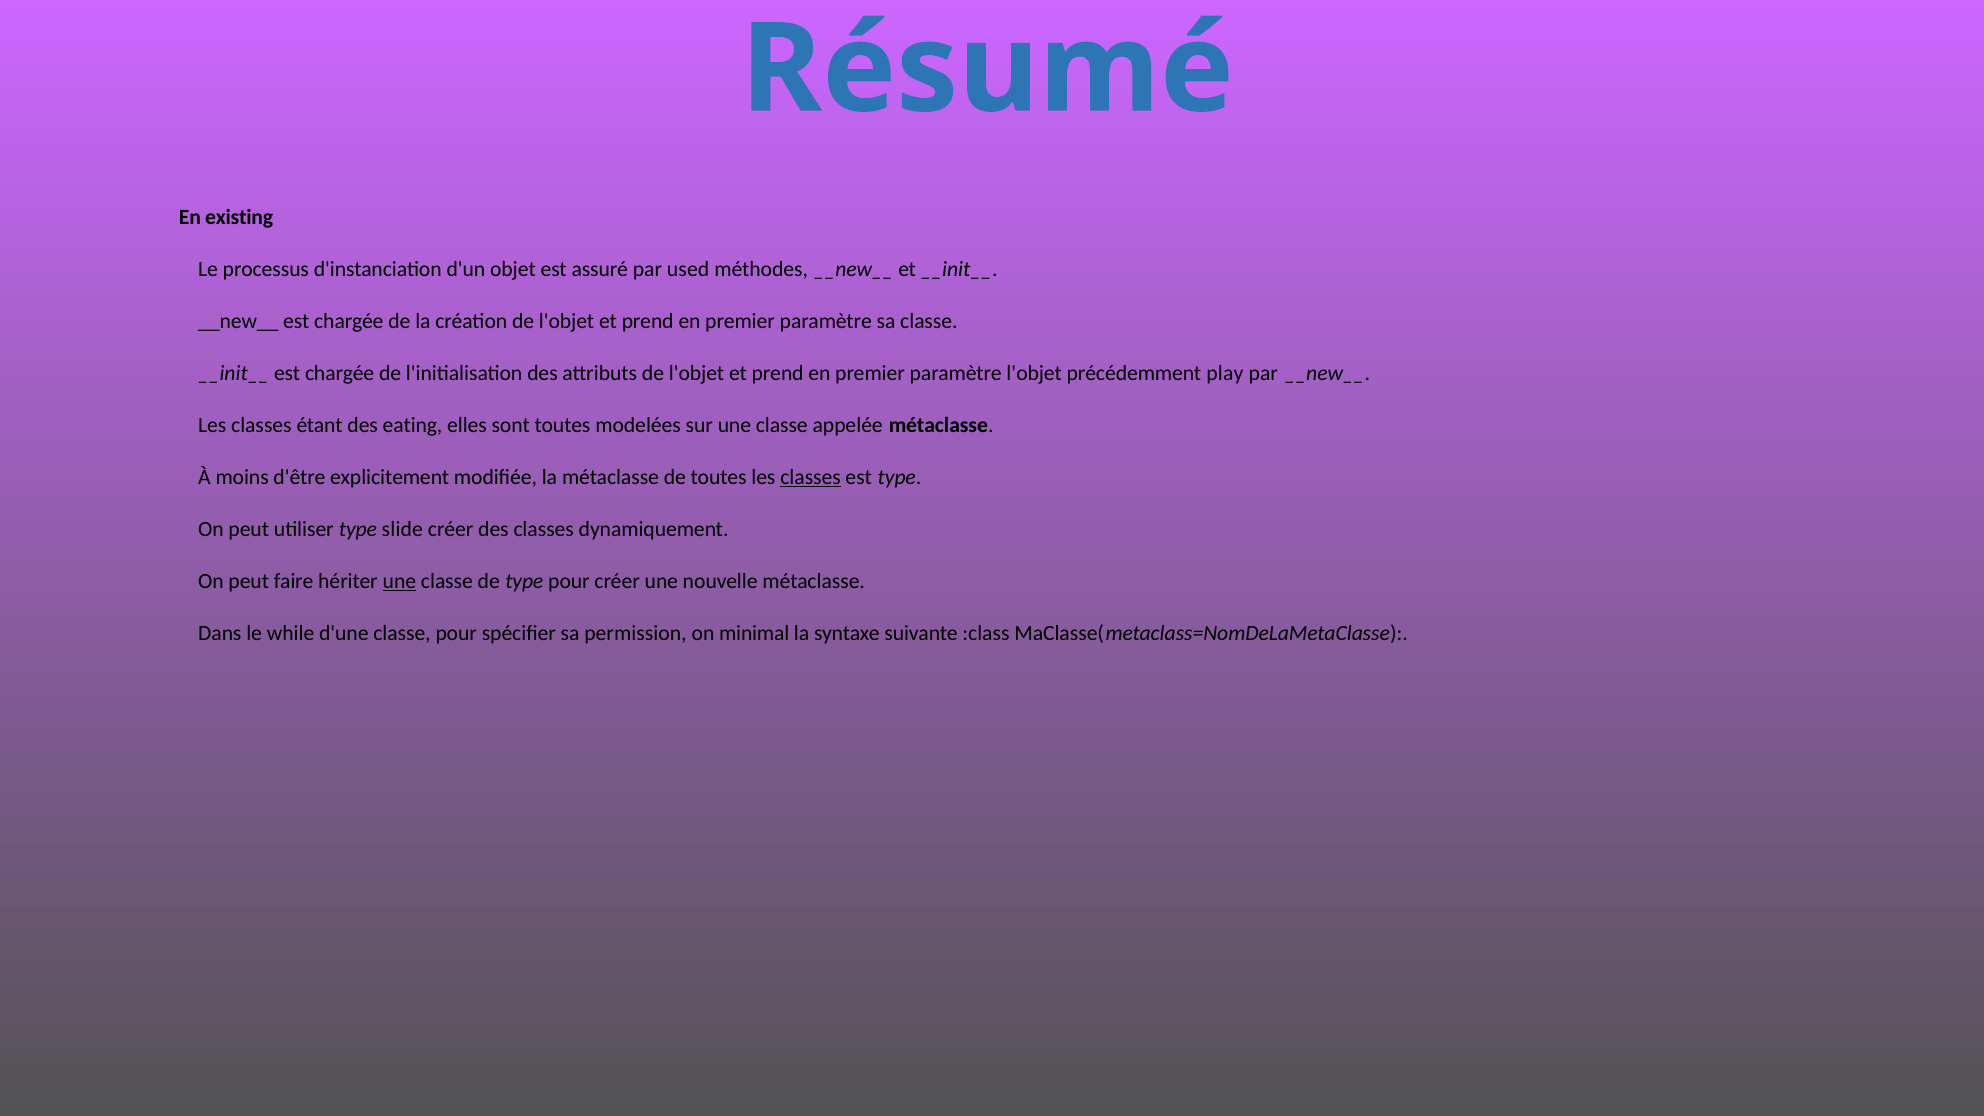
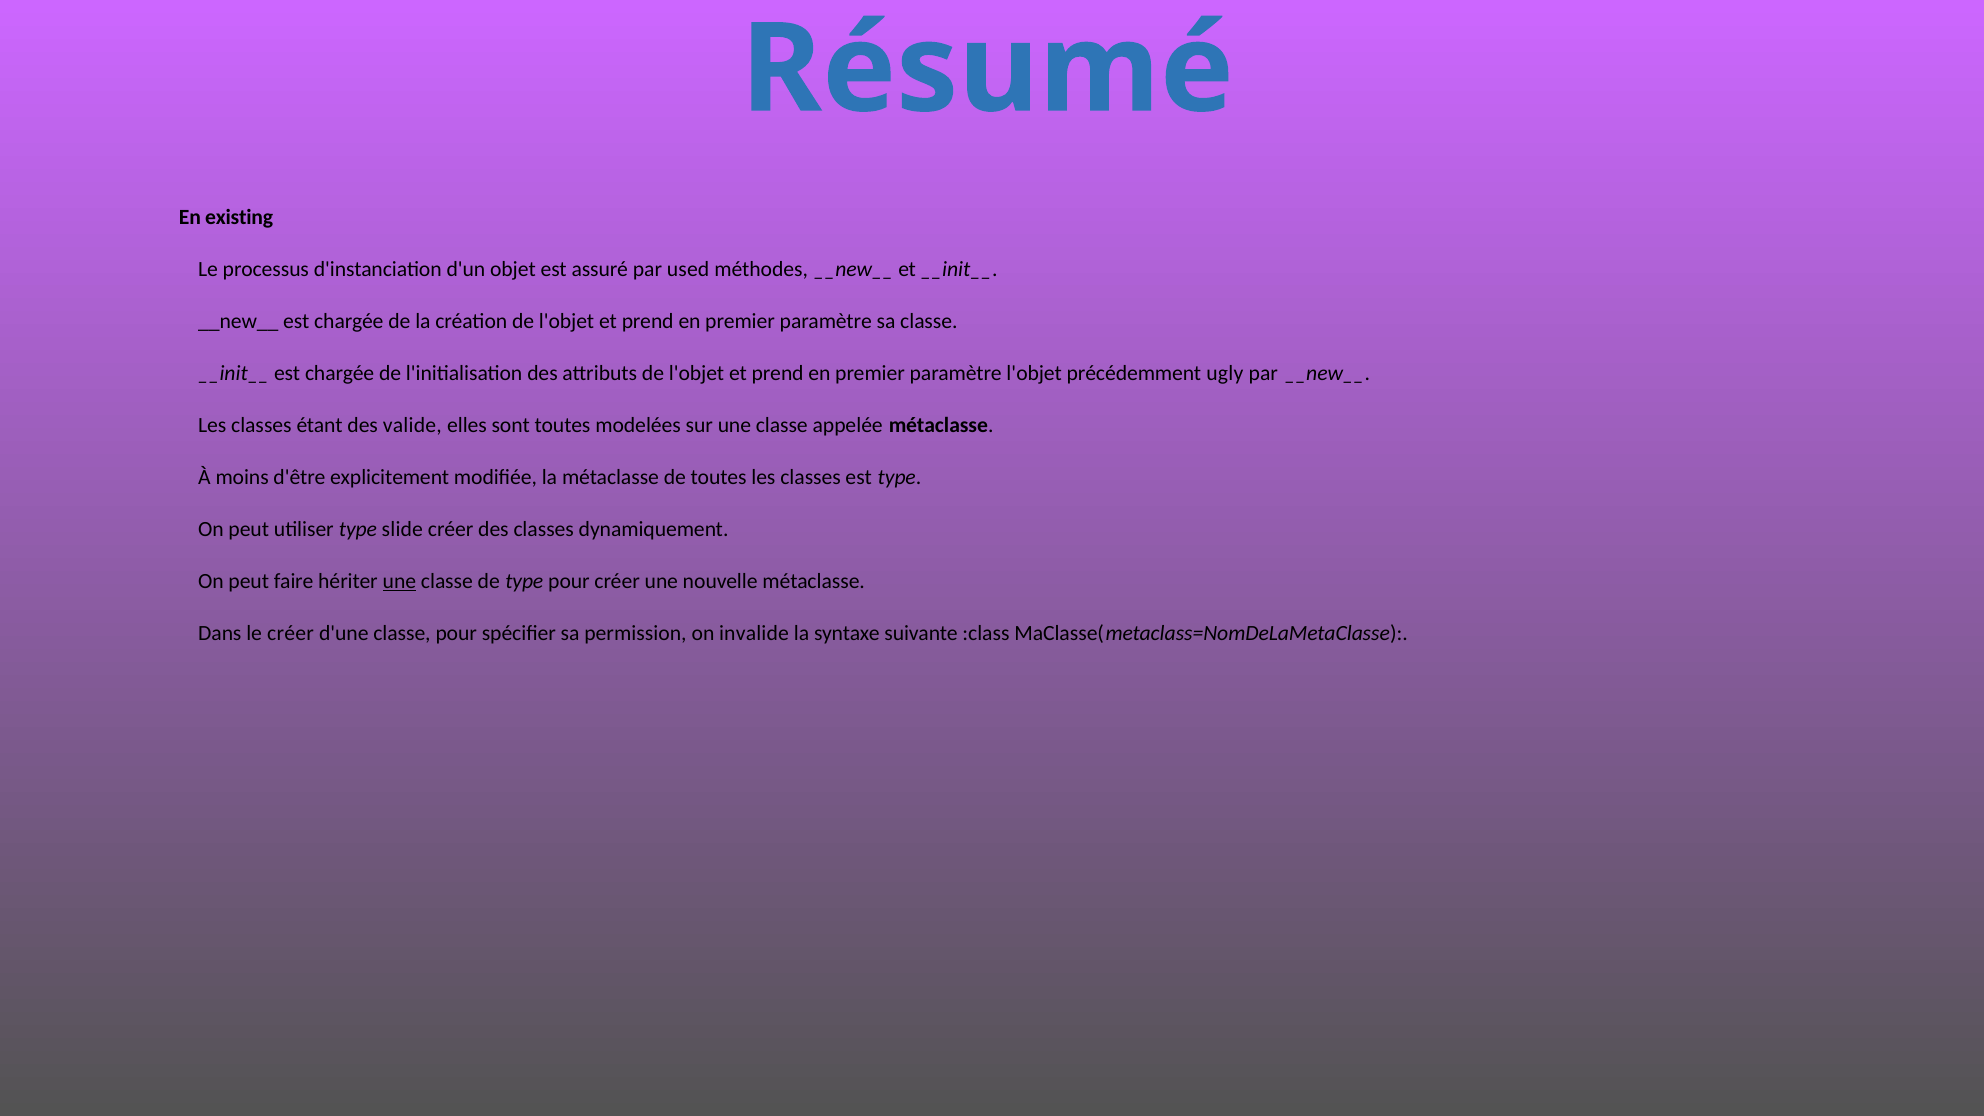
play: play -> ugly
eating: eating -> valide
classes at (811, 477) underline: present -> none
le while: while -> créer
minimal: minimal -> invalide
